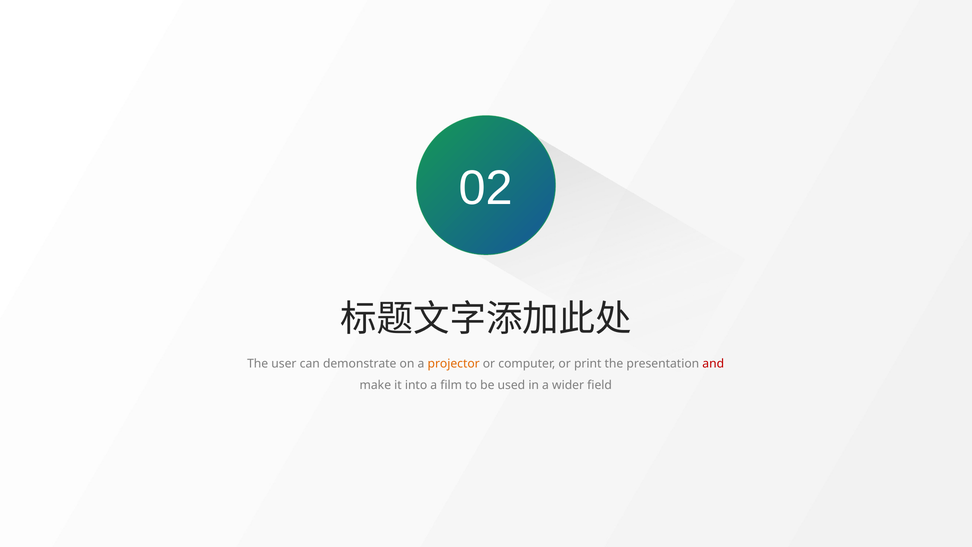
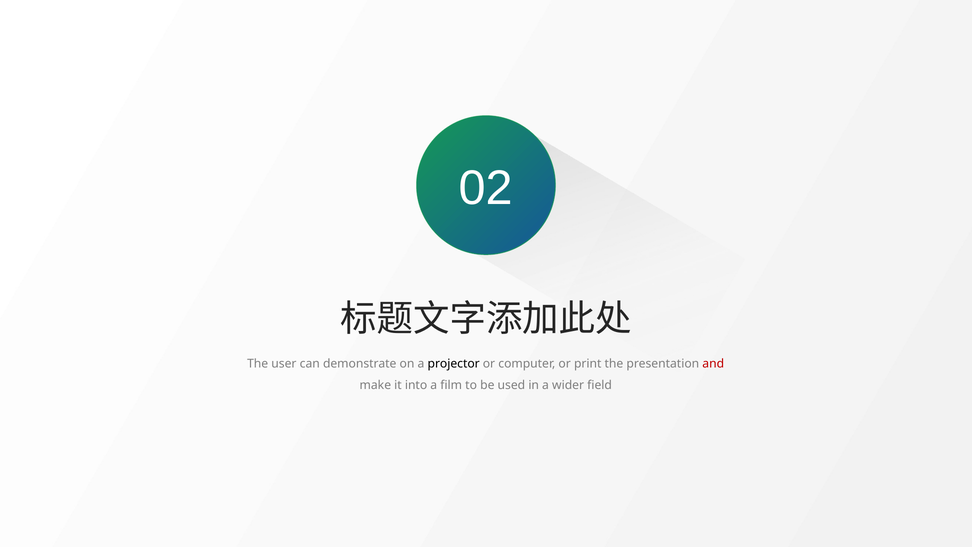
projector colour: orange -> black
